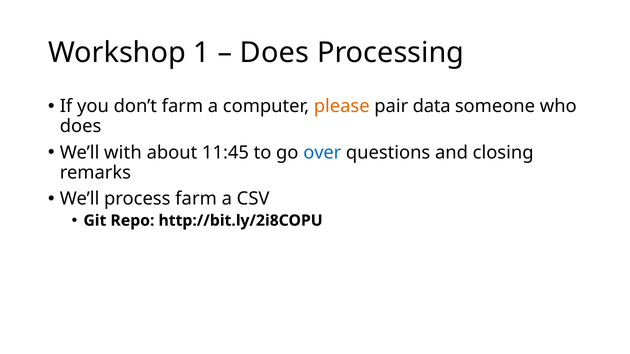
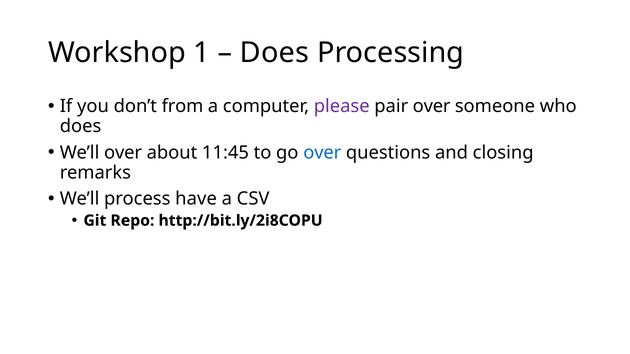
don’t farm: farm -> from
please colour: orange -> purple
pair data: data -> over
We’ll with: with -> over
process farm: farm -> have
